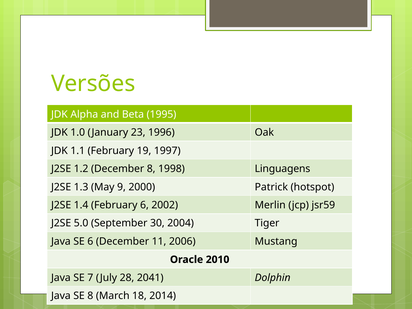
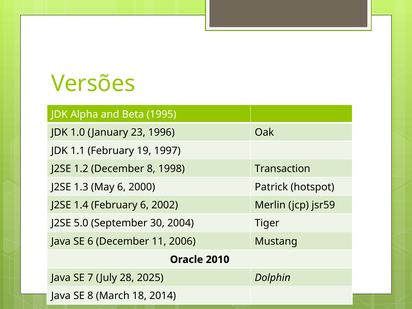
Linguagens: Linguagens -> Transaction
May 9: 9 -> 6
2041: 2041 -> 2025
